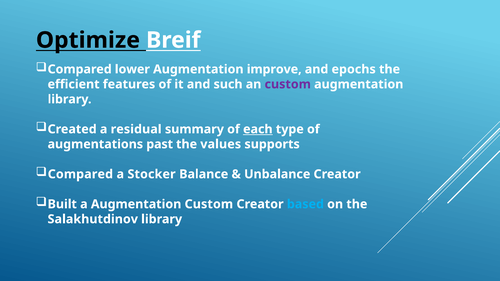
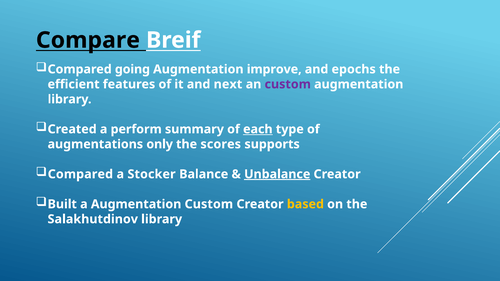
Optimize: Optimize -> Compare
lower: lower -> going
such: such -> next
residual: residual -> perform
past: past -> only
values: values -> scores
Unbalance underline: none -> present
based colour: light blue -> yellow
